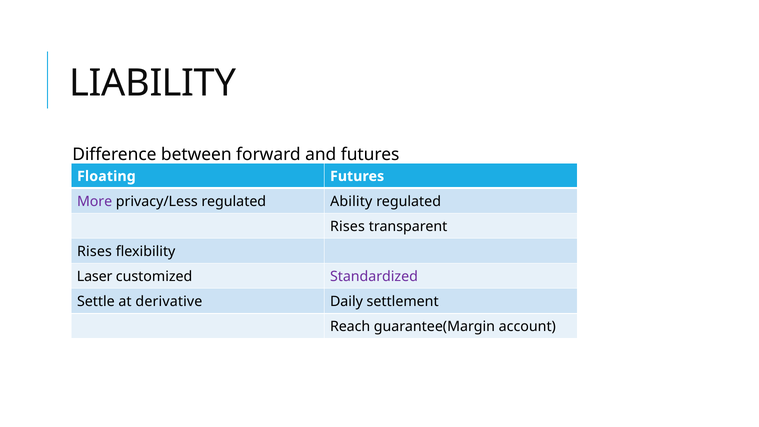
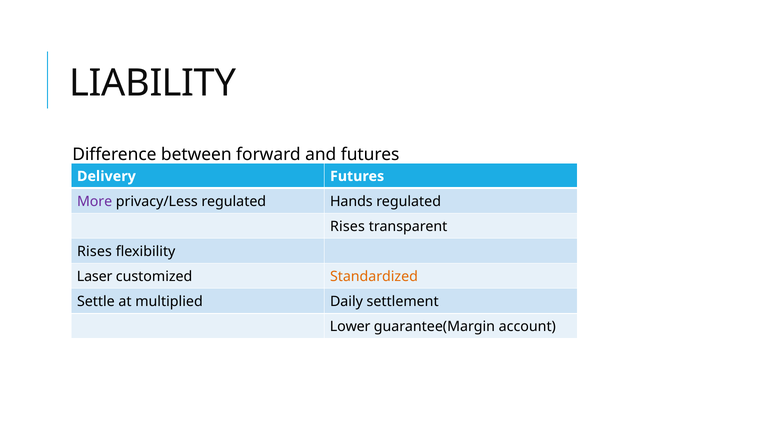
Floating: Floating -> Delivery
Ability: Ability -> Hands
Standardized colour: purple -> orange
derivative: derivative -> multiplied
Reach: Reach -> Lower
